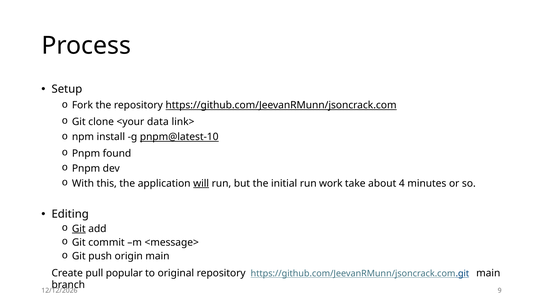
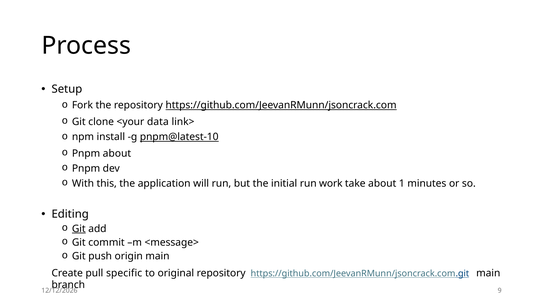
Pnpm found: found -> about
will underline: present -> none
4: 4 -> 1
popular: popular -> specific
